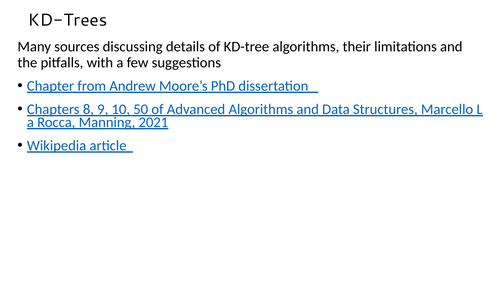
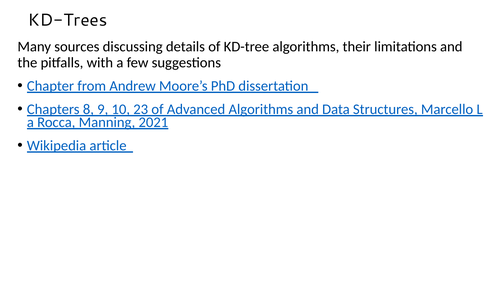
50: 50 -> 23
